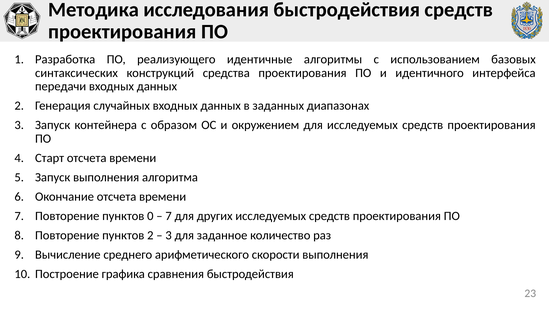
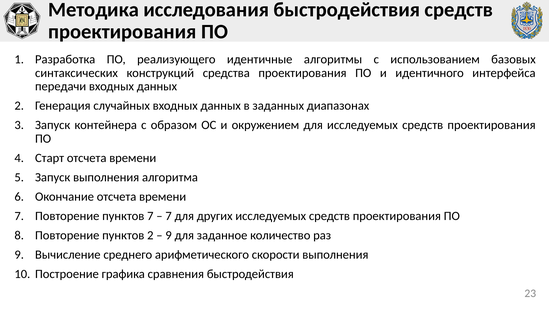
пунктов 0: 0 -> 7
3 at (169, 235): 3 -> 9
